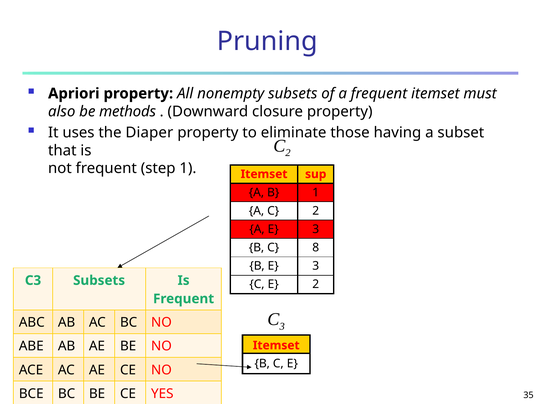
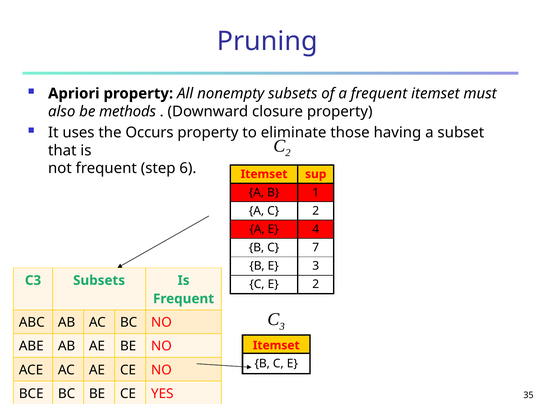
Diaper: Diaper -> Occurs
step 1: 1 -> 6
A E 3: 3 -> 4
8: 8 -> 7
